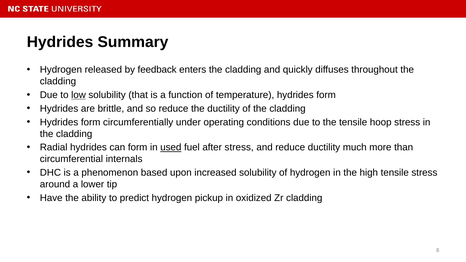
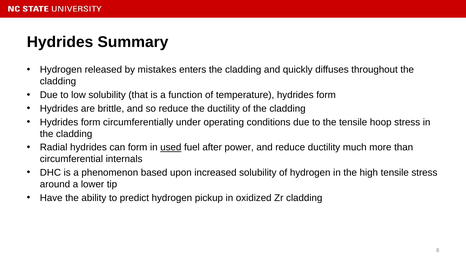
feedback: feedback -> mistakes
low underline: present -> none
after stress: stress -> power
